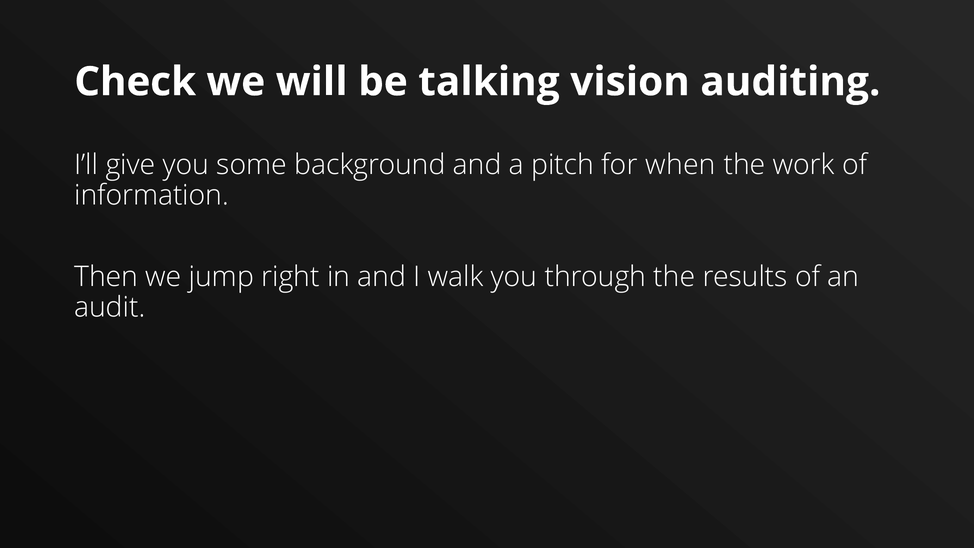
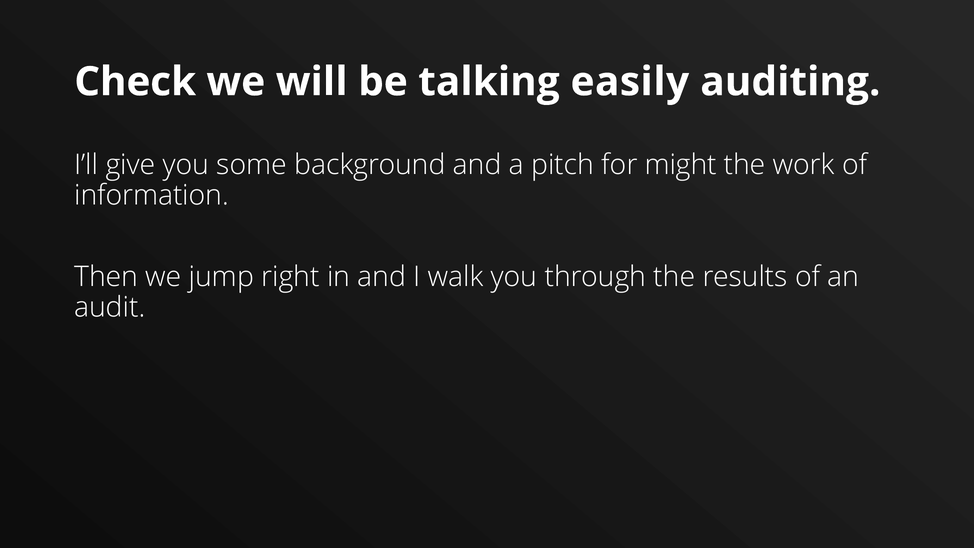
vision: vision -> easily
when: when -> might
